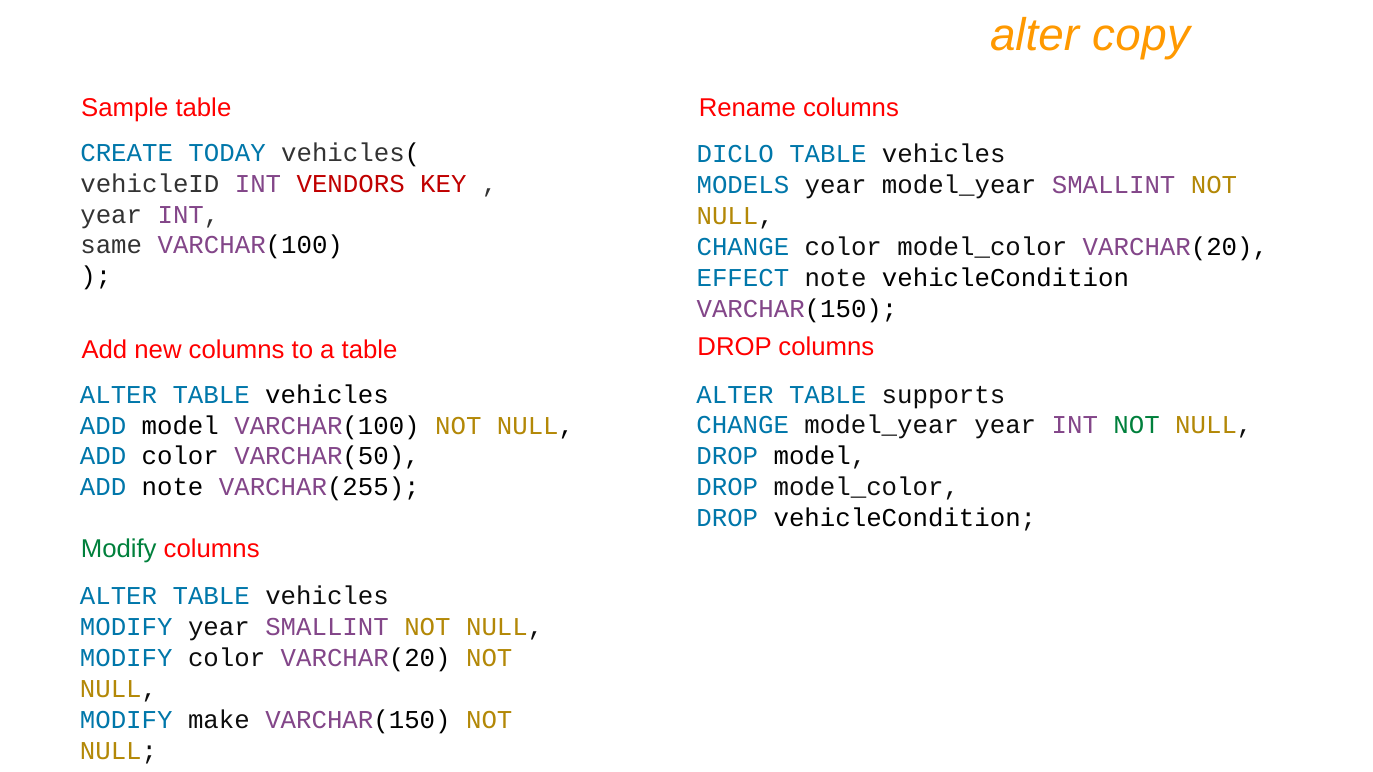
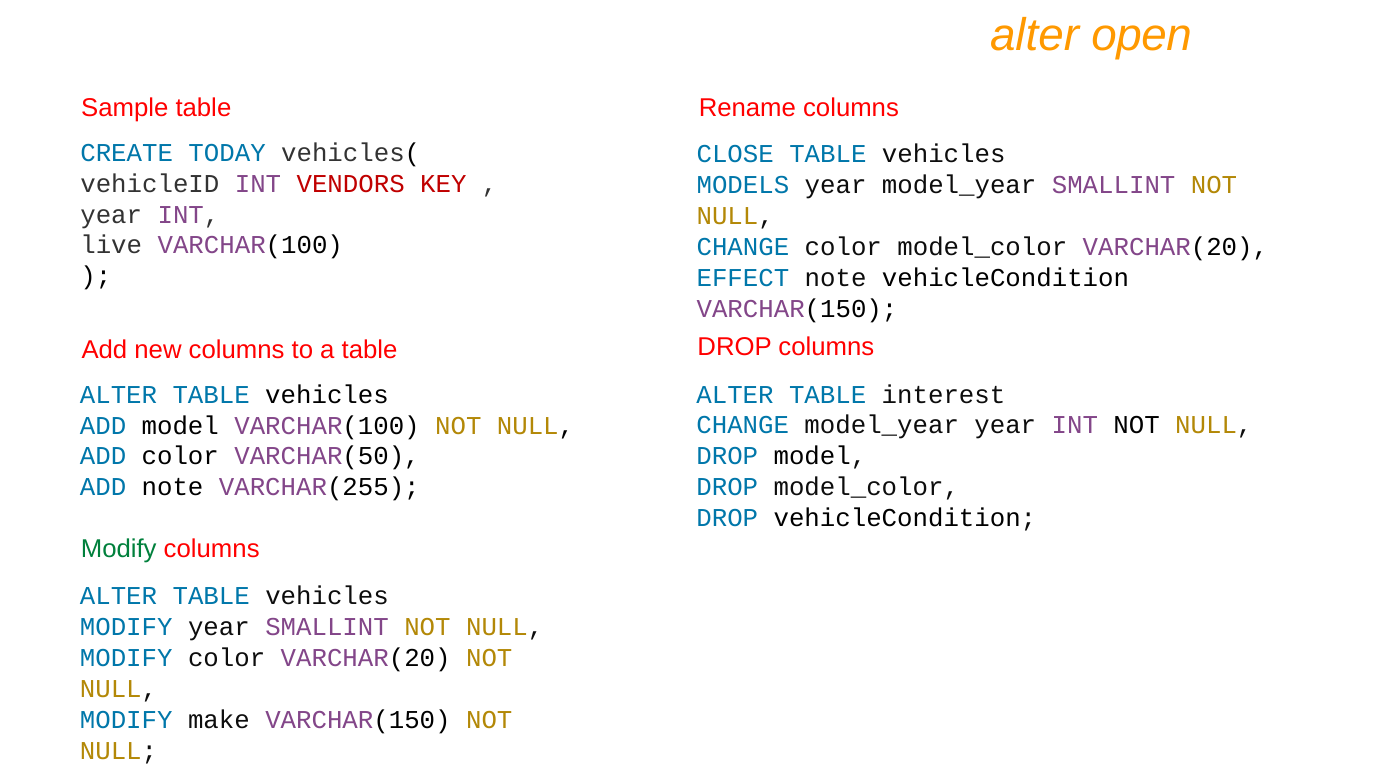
copy: copy -> open
DICLO: DICLO -> CLOSE
same: same -> live
supports: supports -> interest
NOT at (1137, 426) colour: green -> black
